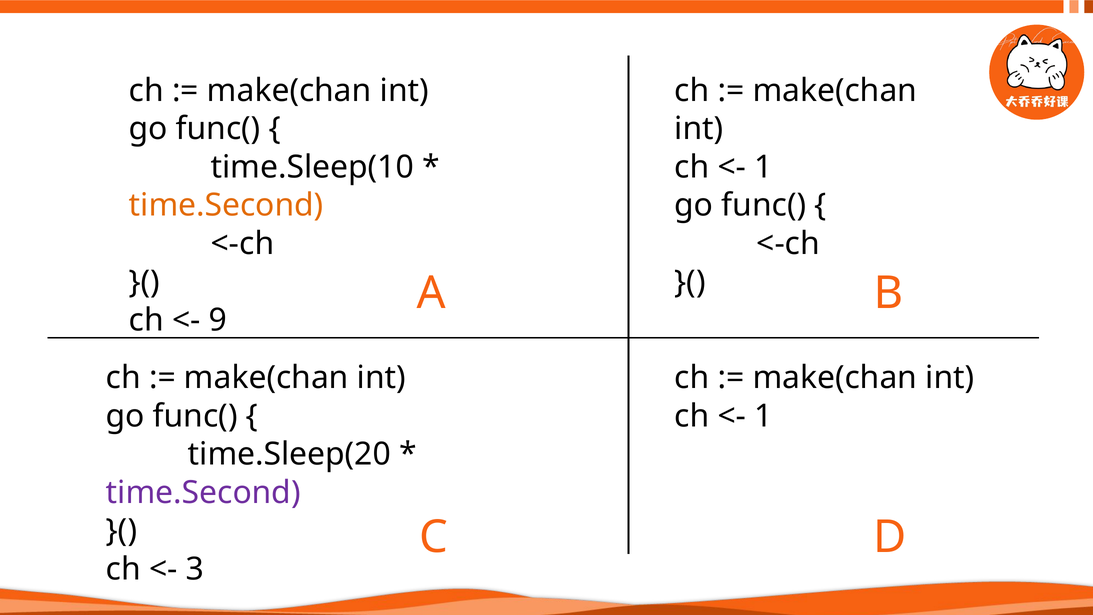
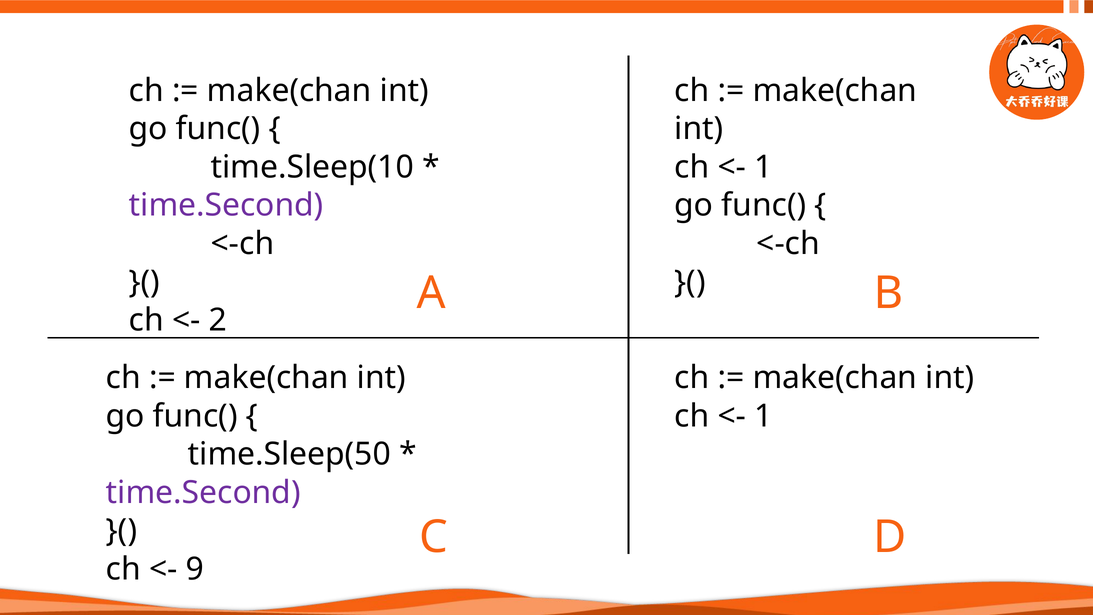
time.Second at (226, 205) colour: orange -> purple
9: 9 -> 2
time.Sleep(20: time.Sleep(20 -> time.Sleep(50
3: 3 -> 9
